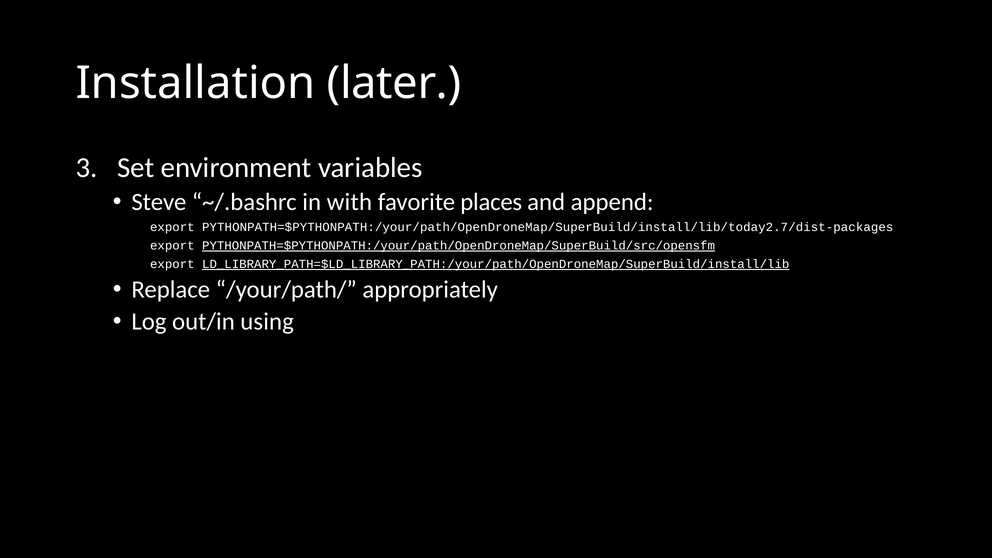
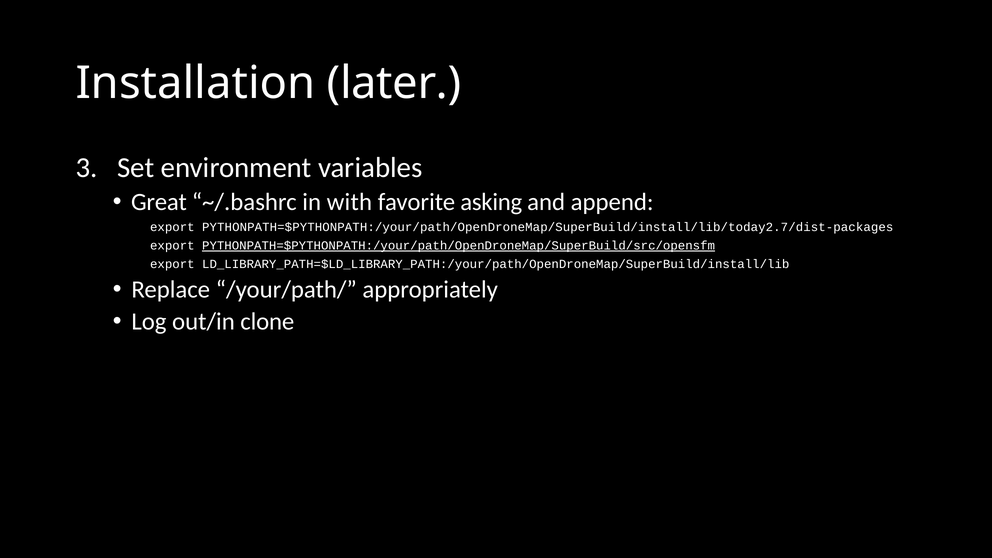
Steve: Steve -> Great
places: places -> asking
LD_LIBRARY_PATH=$LD_LIBRARY_PATH:/your/path/OpenDroneMap/SuperBuild/install/lib underline: present -> none
using: using -> clone
